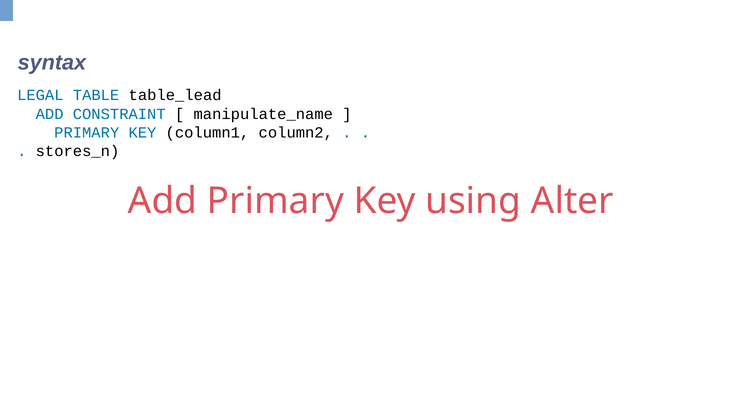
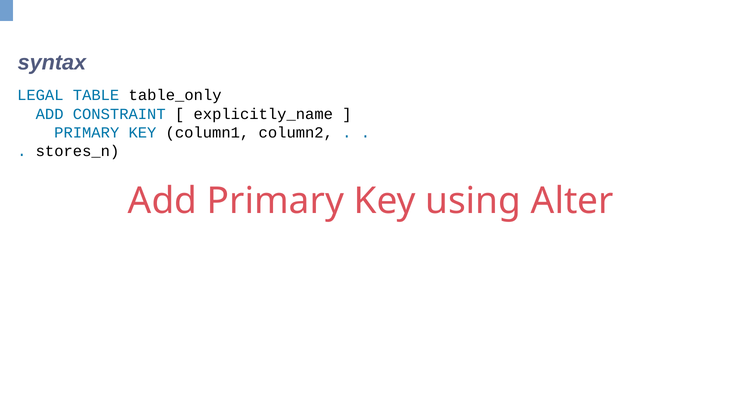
table_lead: table_lead -> table_only
manipulate_name: manipulate_name -> explicitly_name
